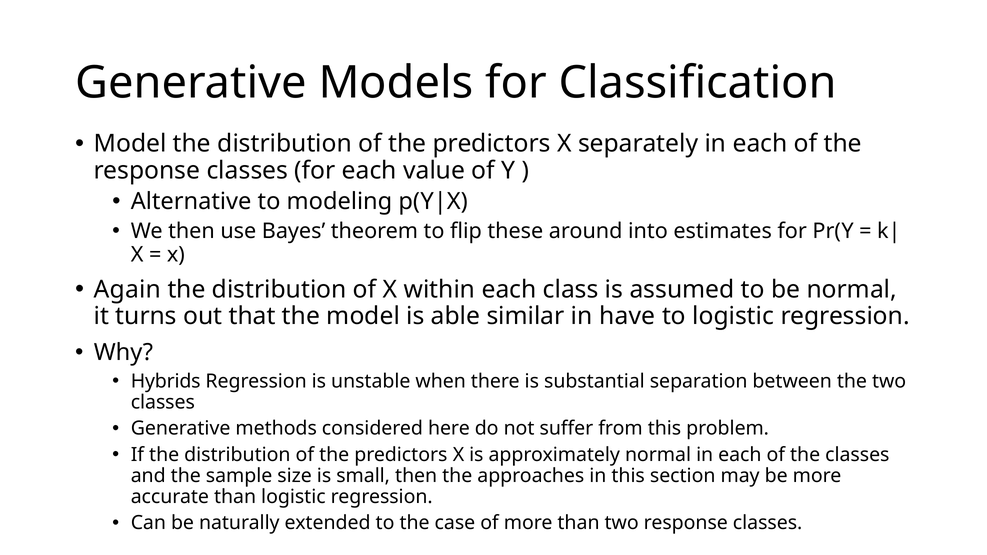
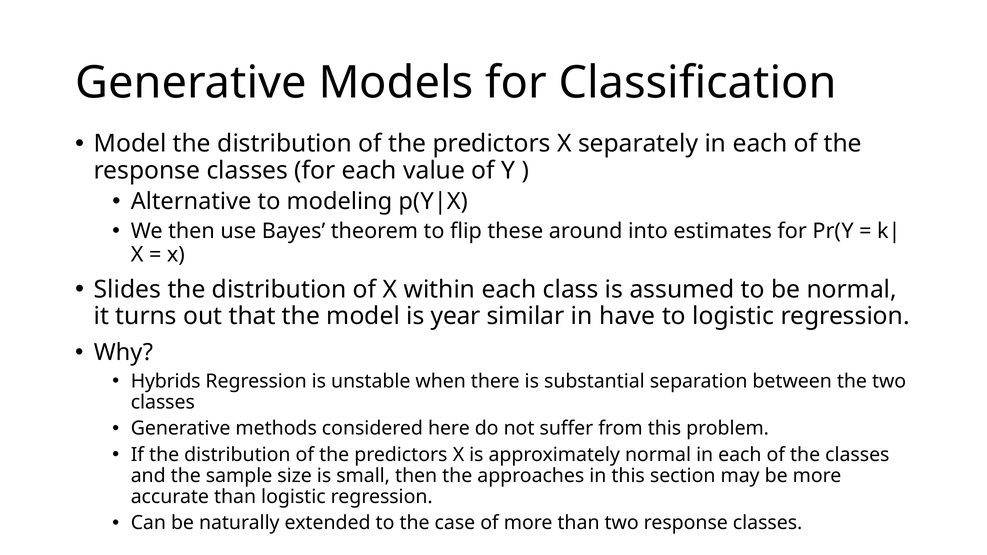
Again: Again -> Slides
able: able -> year
